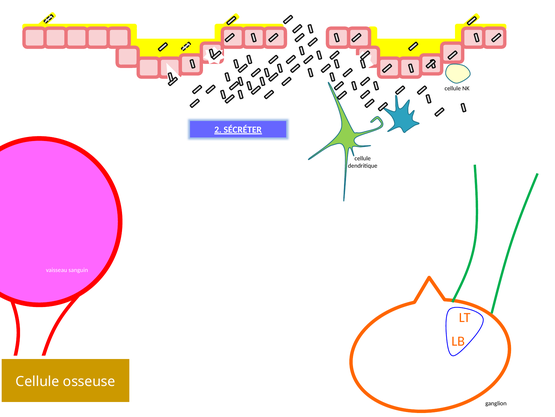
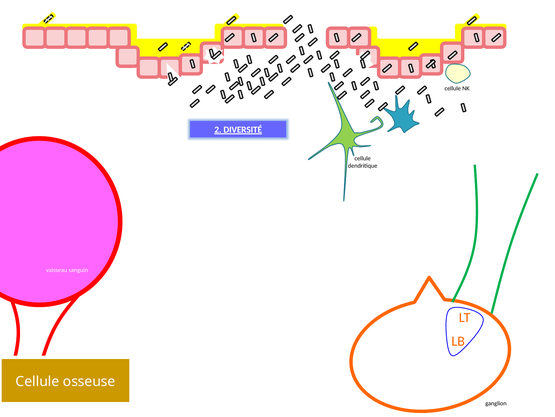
SÉCRÉTER: SÉCRÉTER -> DIVERSITÉ
